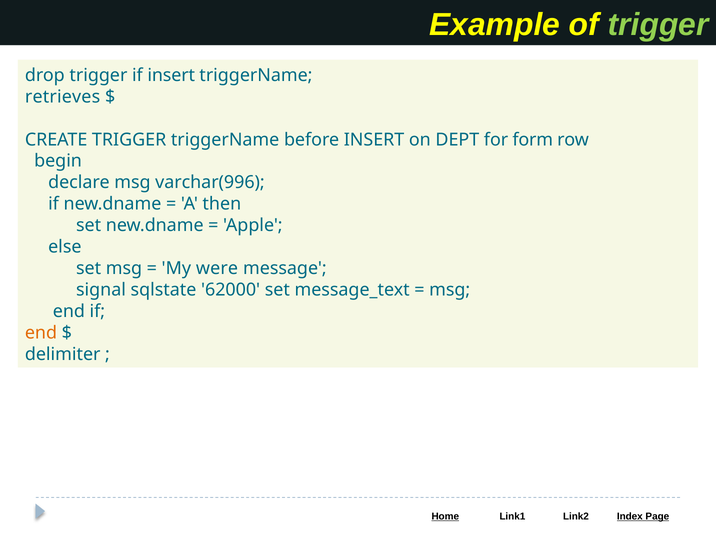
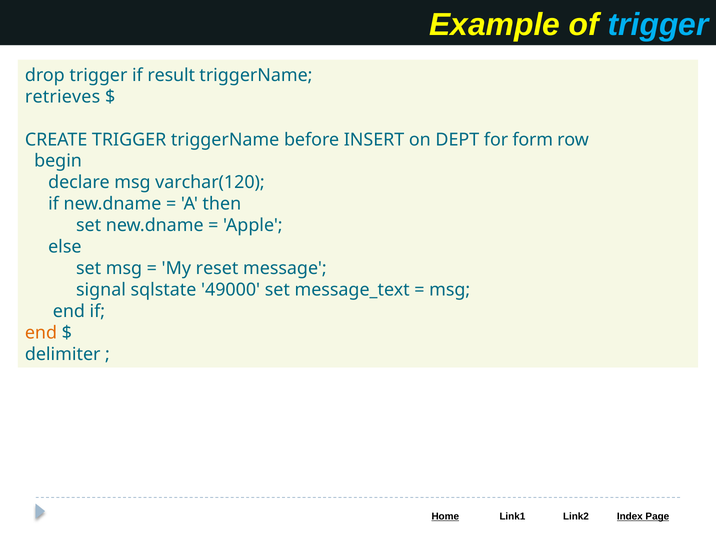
trigger at (658, 25) colour: light green -> light blue
if insert: insert -> result
varchar(996: varchar(996 -> varchar(120
were: were -> reset
62000: 62000 -> 49000
